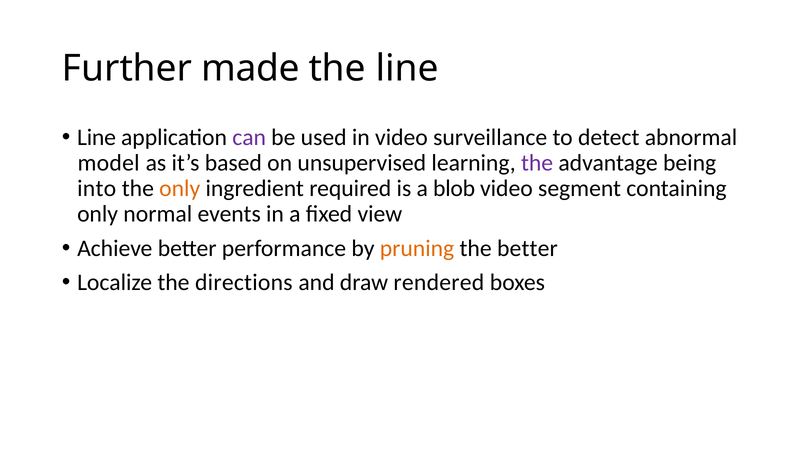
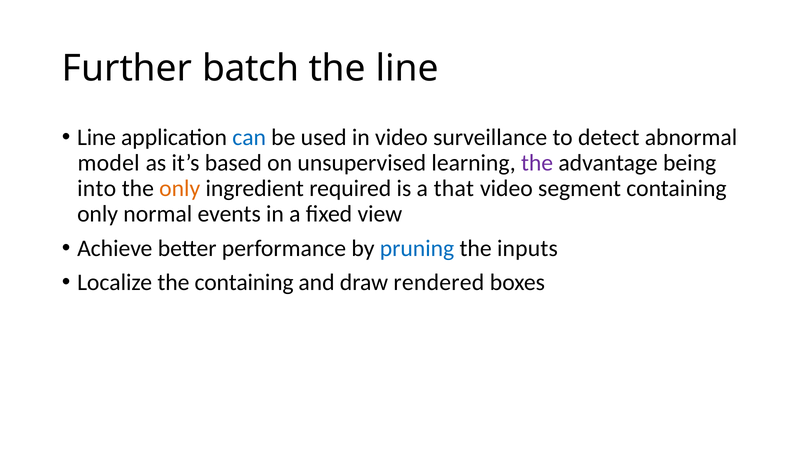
made: made -> batch
can colour: purple -> blue
blob: blob -> that
pruning colour: orange -> blue
the better: better -> inputs
the directions: directions -> containing
